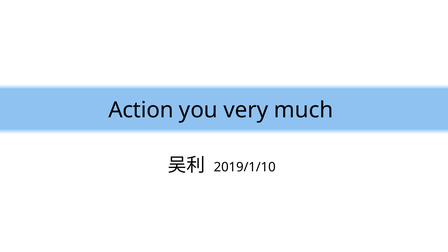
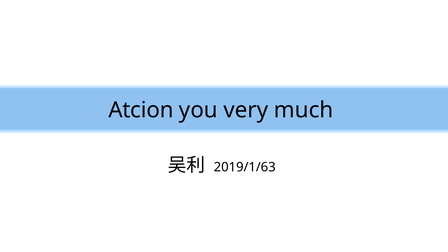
Action: Action -> Atcion
2019/1/10: 2019/1/10 -> 2019/1/63
